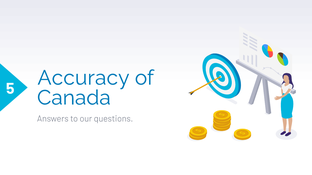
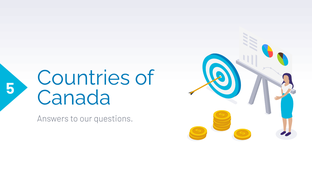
Accuracy: Accuracy -> Countries
